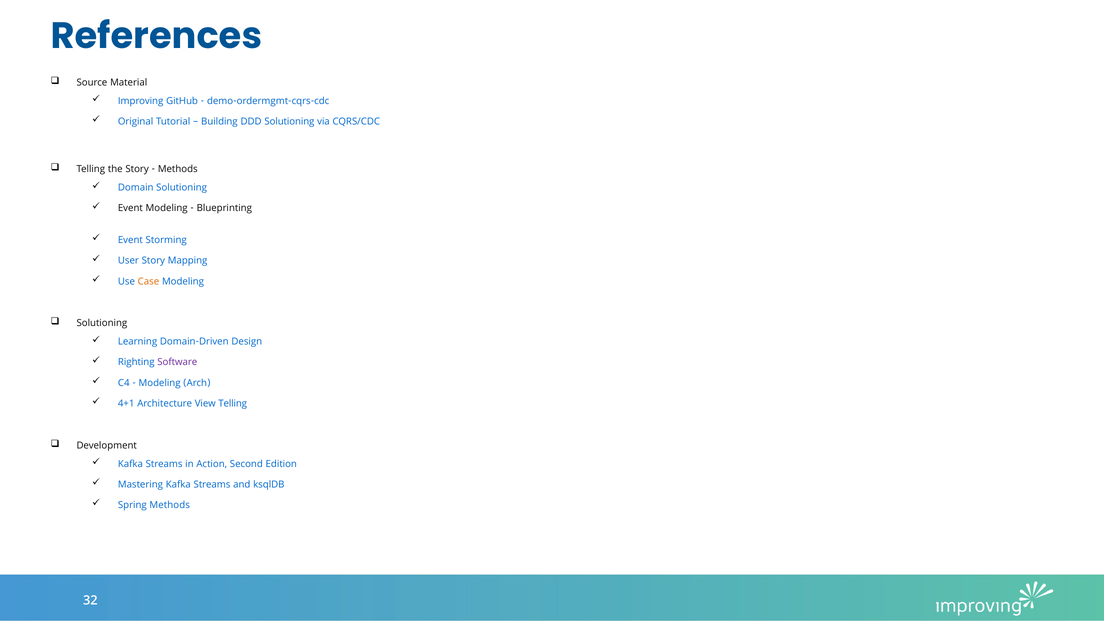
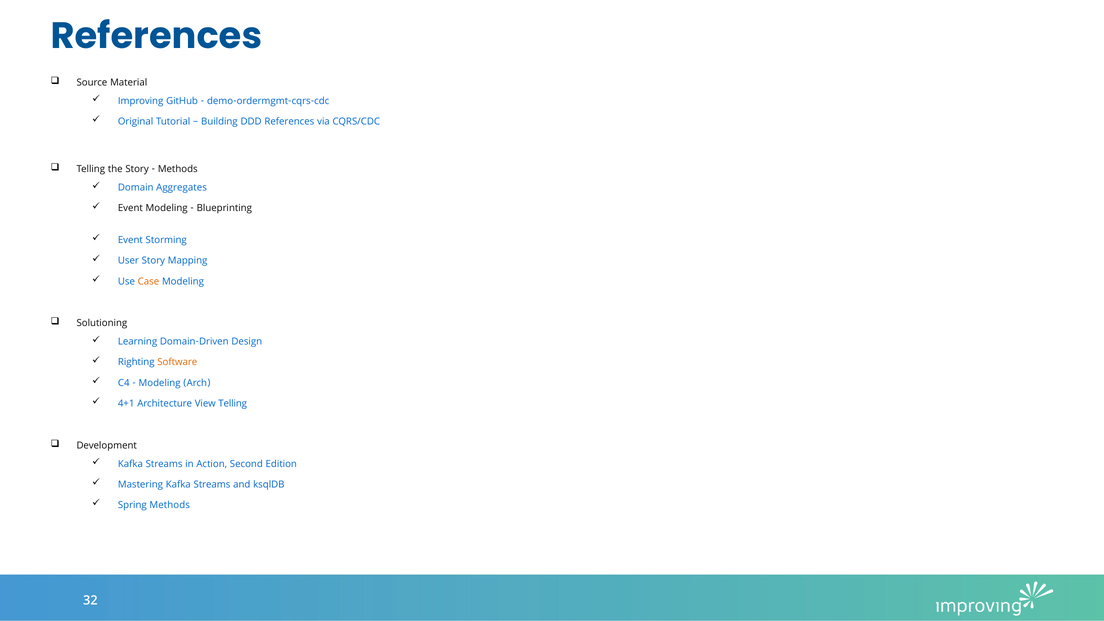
DDD Solutioning: Solutioning -> References
Domain Solutioning: Solutioning -> Aggregates
Software colour: purple -> orange
